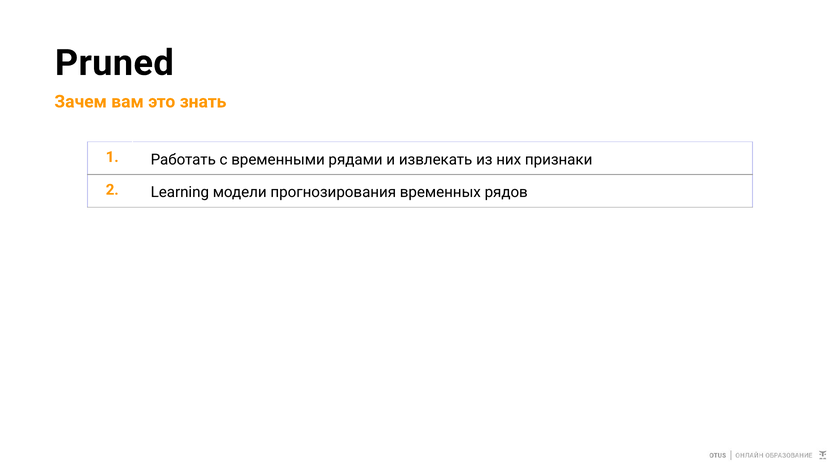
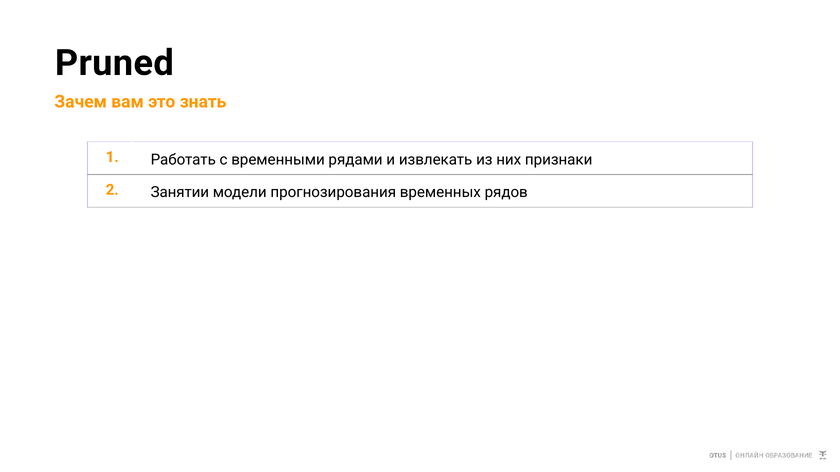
Learning: Learning -> Занятии
